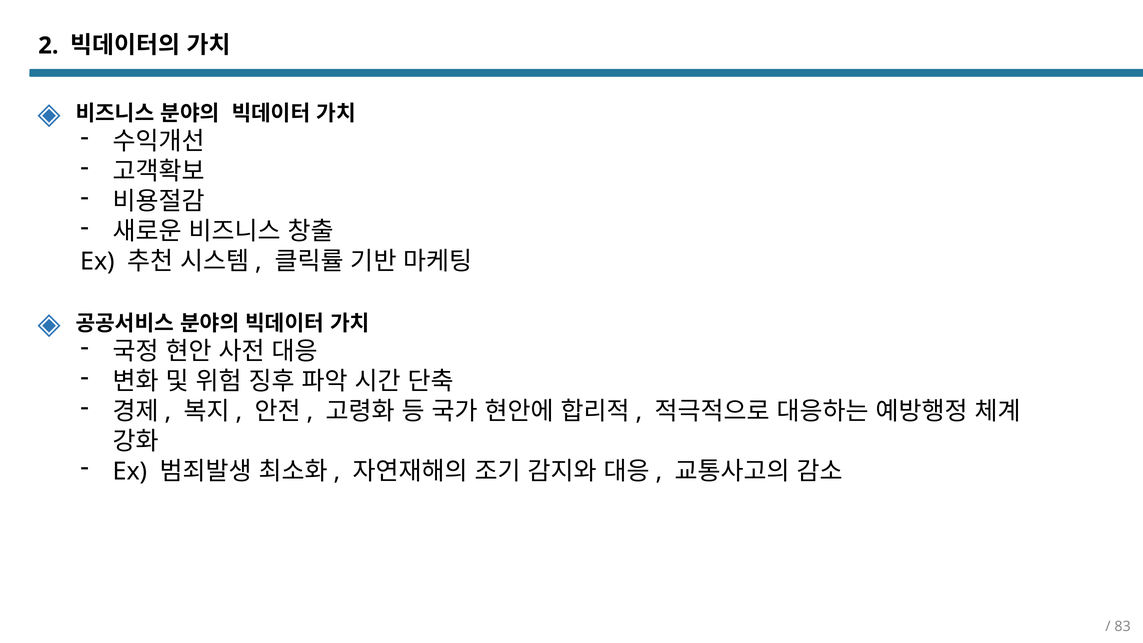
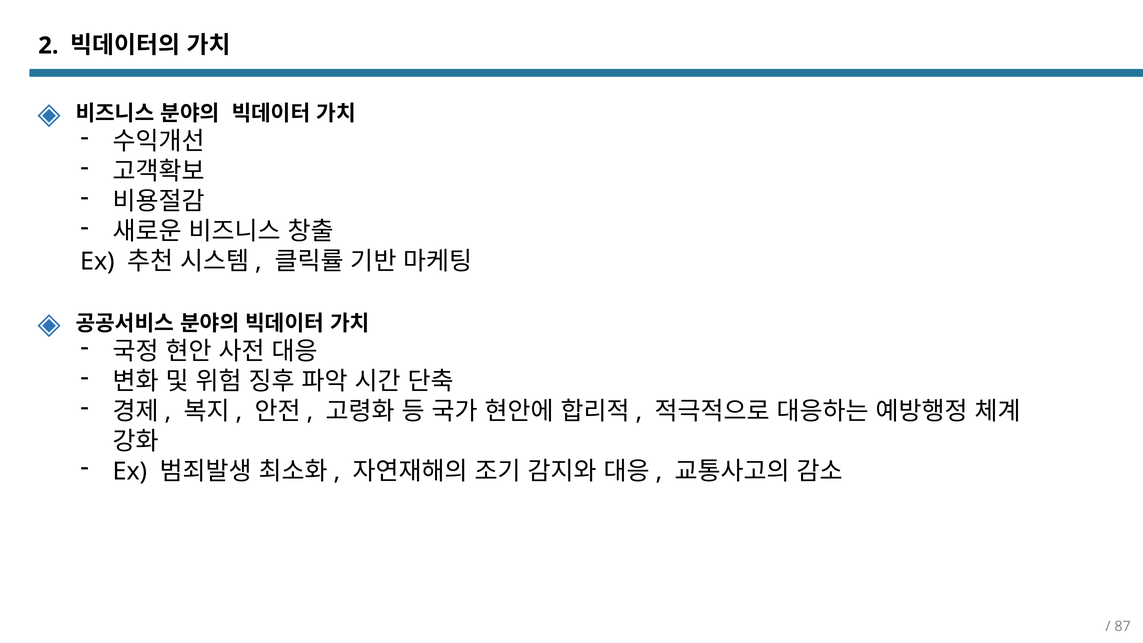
83: 83 -> 87
